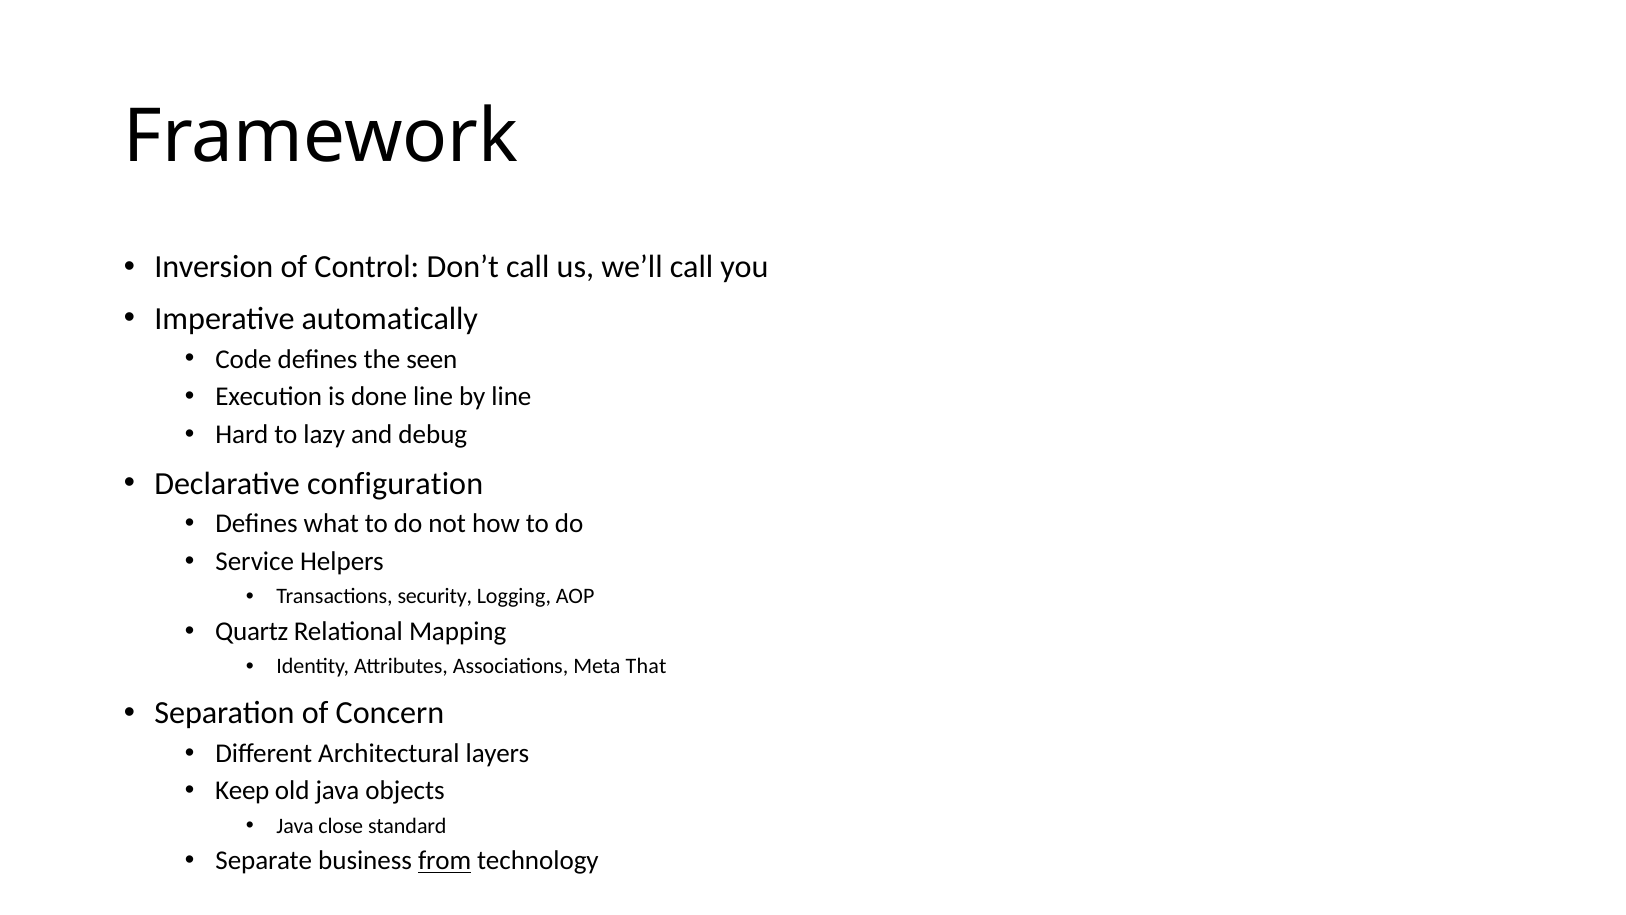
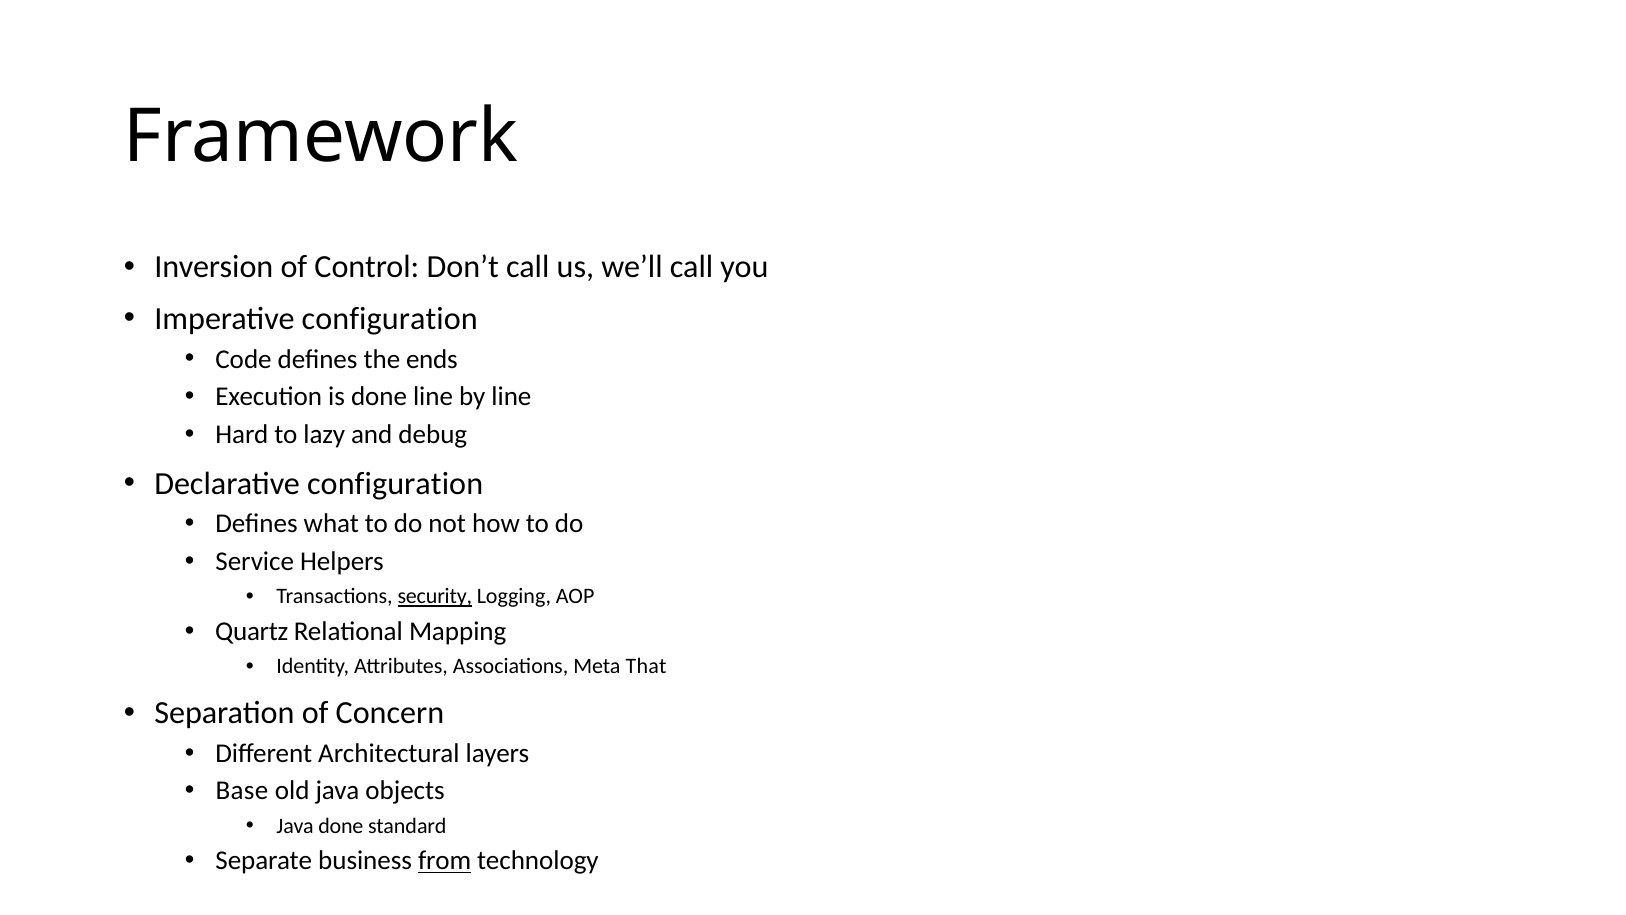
Imperative automatically: automatically -> configuration
seen: seen -> ends
security underline: none -> present
Keep: Keep -> Base
Java close: close -> done
